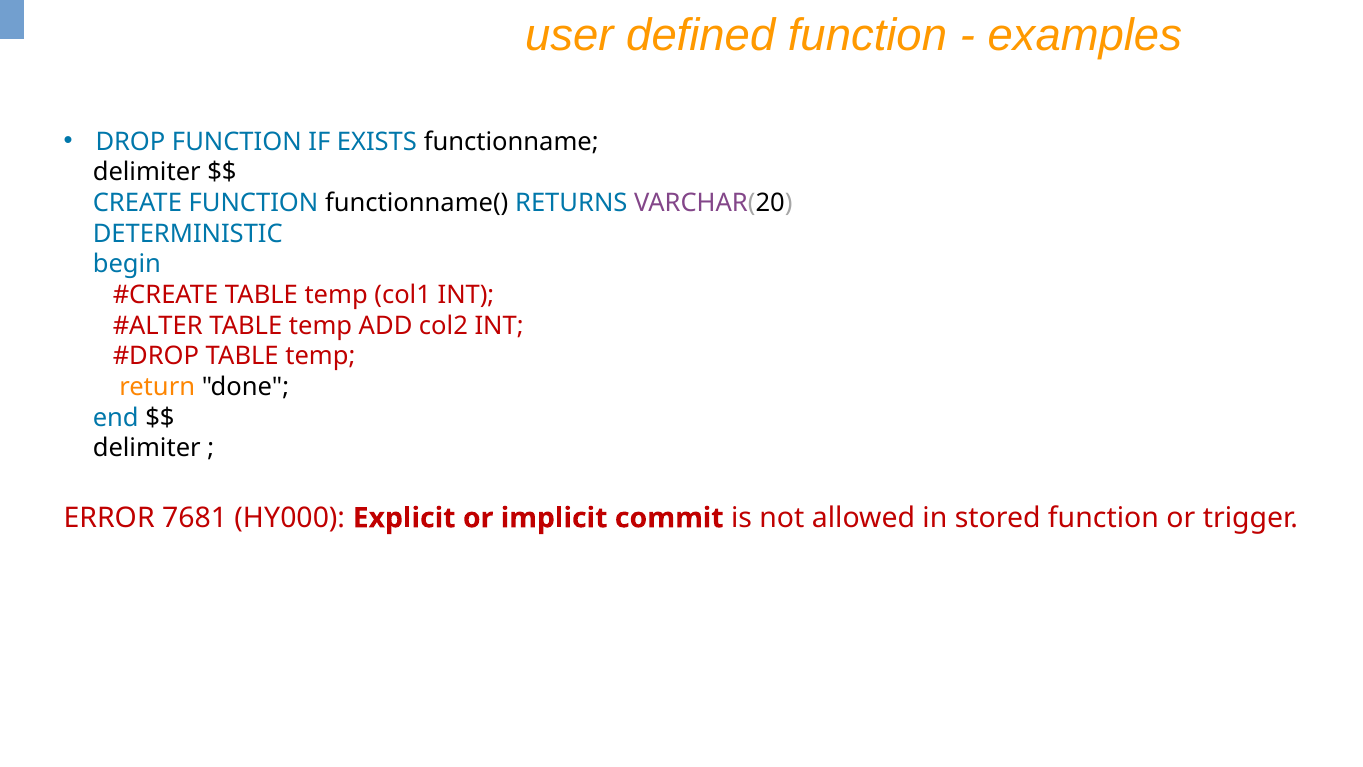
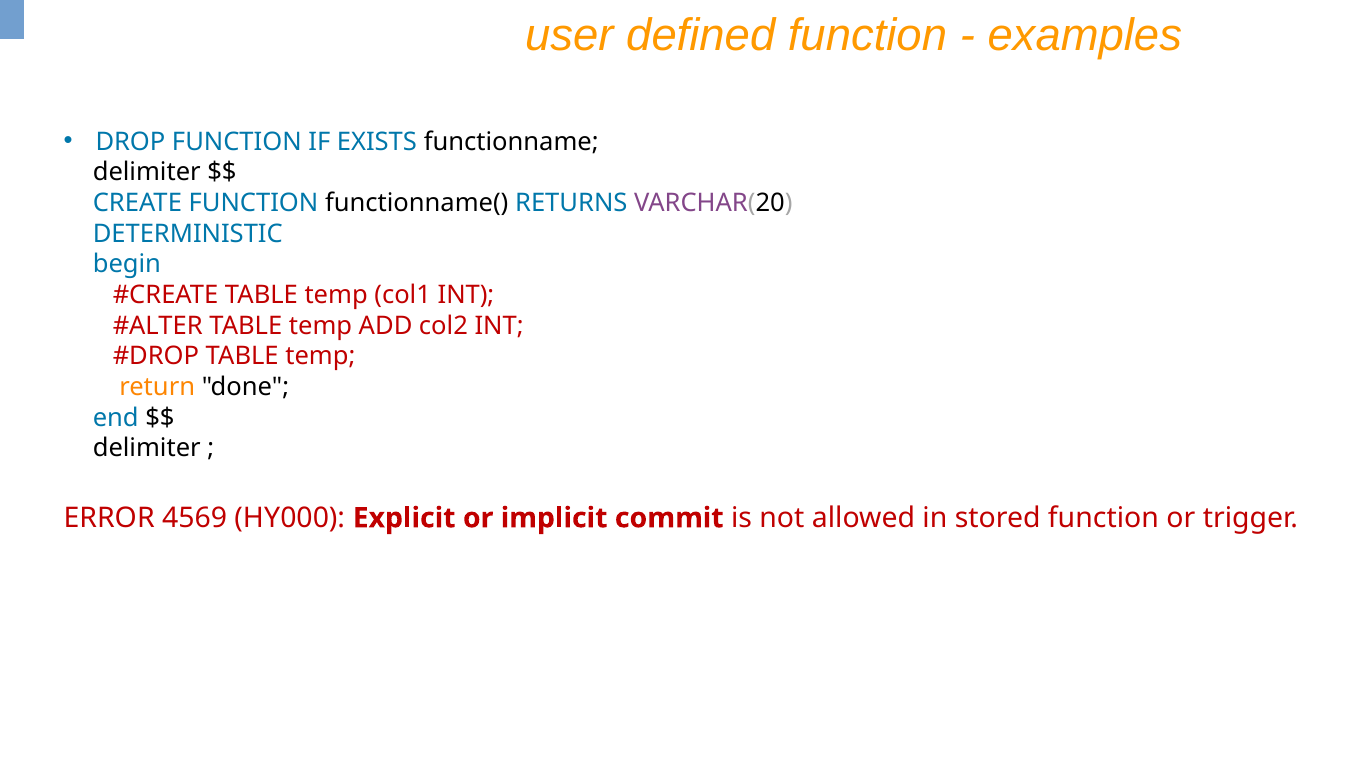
7681: 7681 -> 4569
